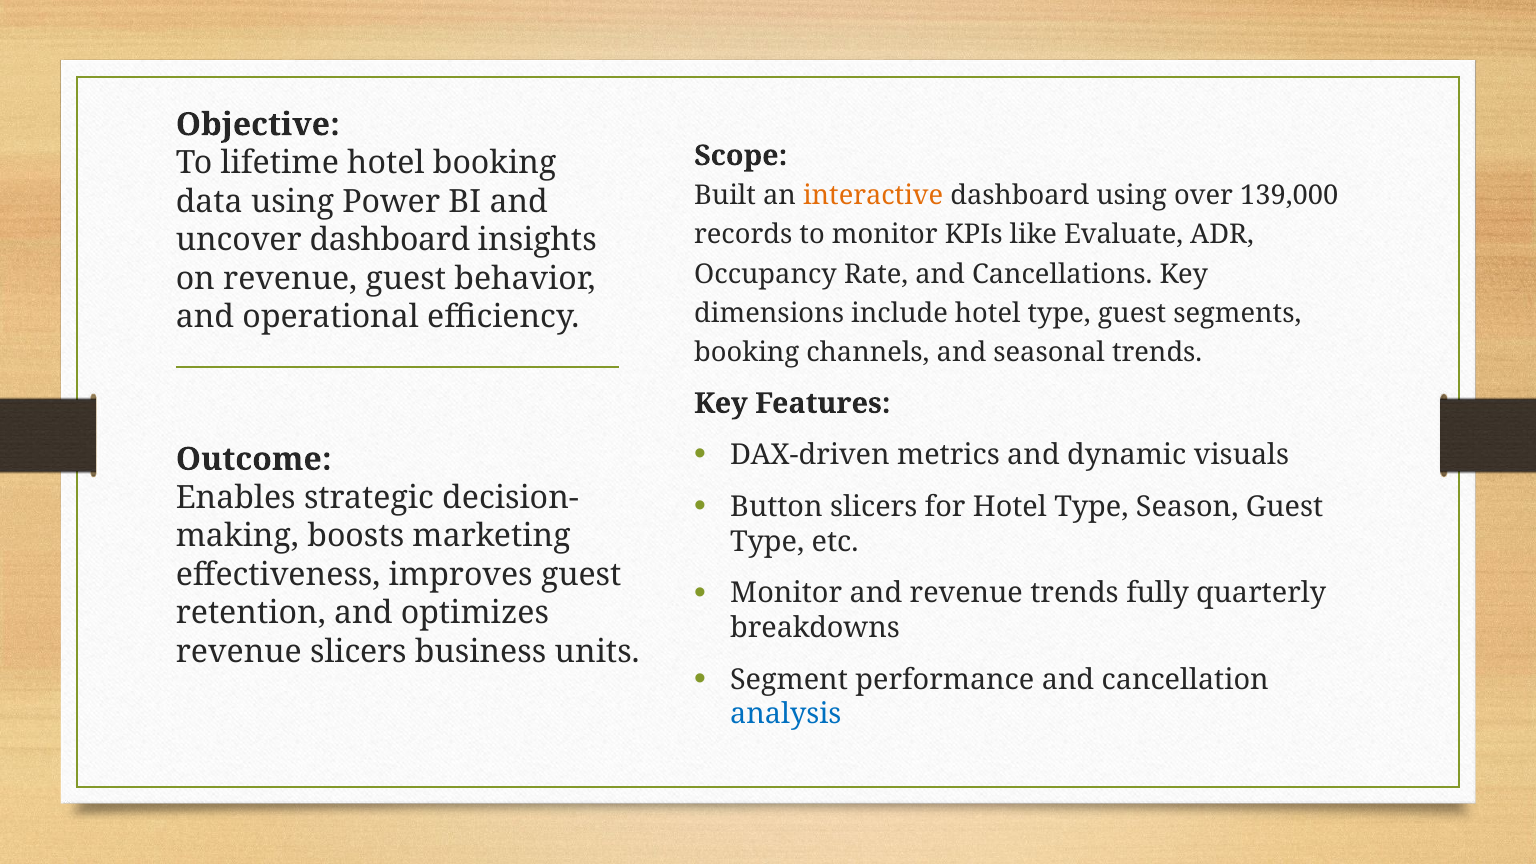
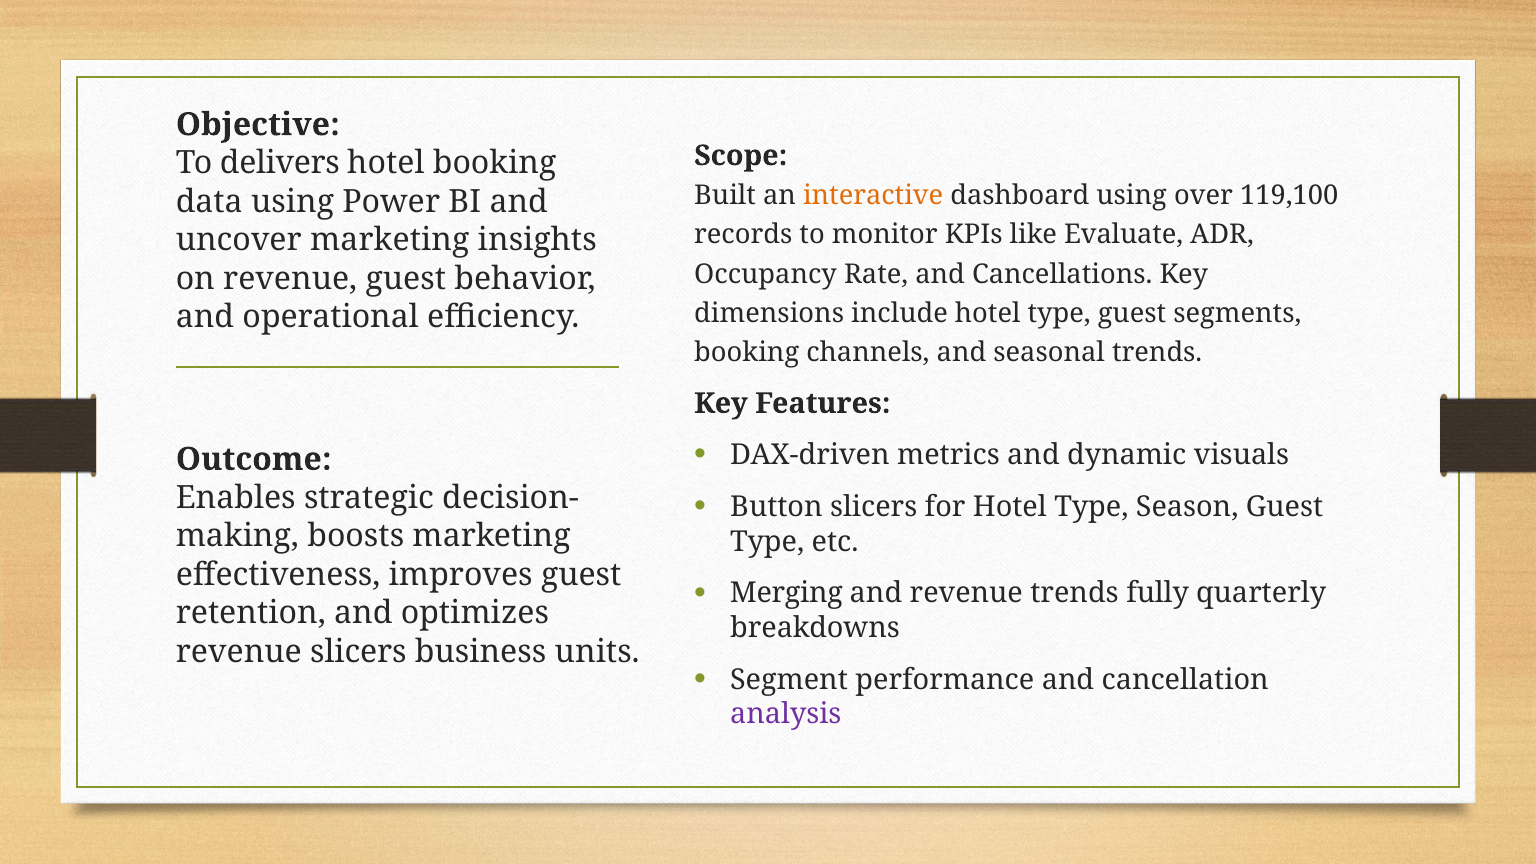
lifetime: lifetime -> delivers
139,000: 139,000 -> 119,100
uncover dashboard: dashboard -> marketing
Monitor at (786, 593): Monitor -> Merging
analysis colour: blue -> purple
